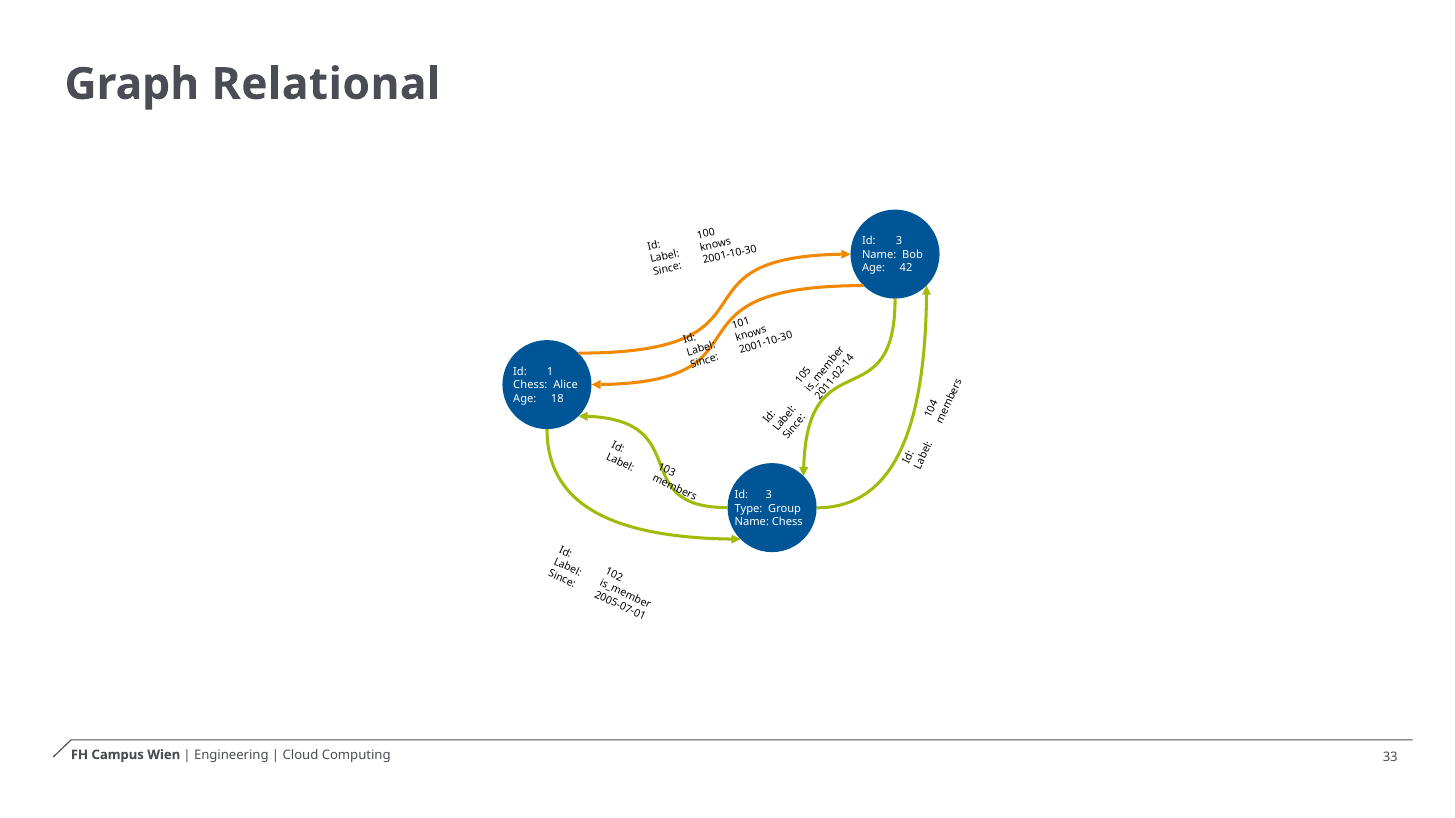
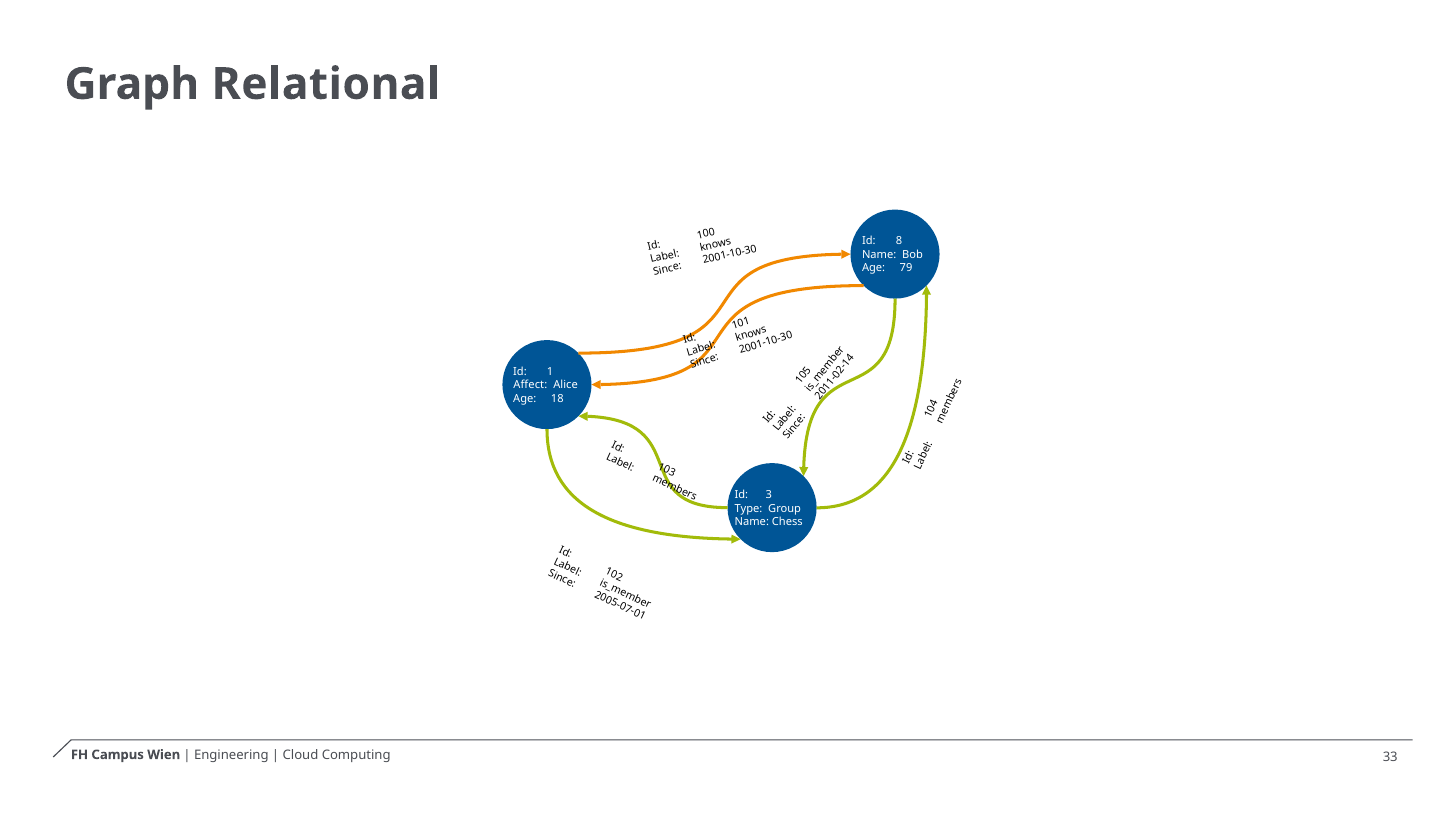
3 at (899, 241): 3 -> 8
42: 42 -> 79
Chess at (530, 385): Chess -> Affect
